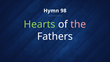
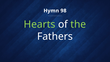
the colour: pink -> light green
